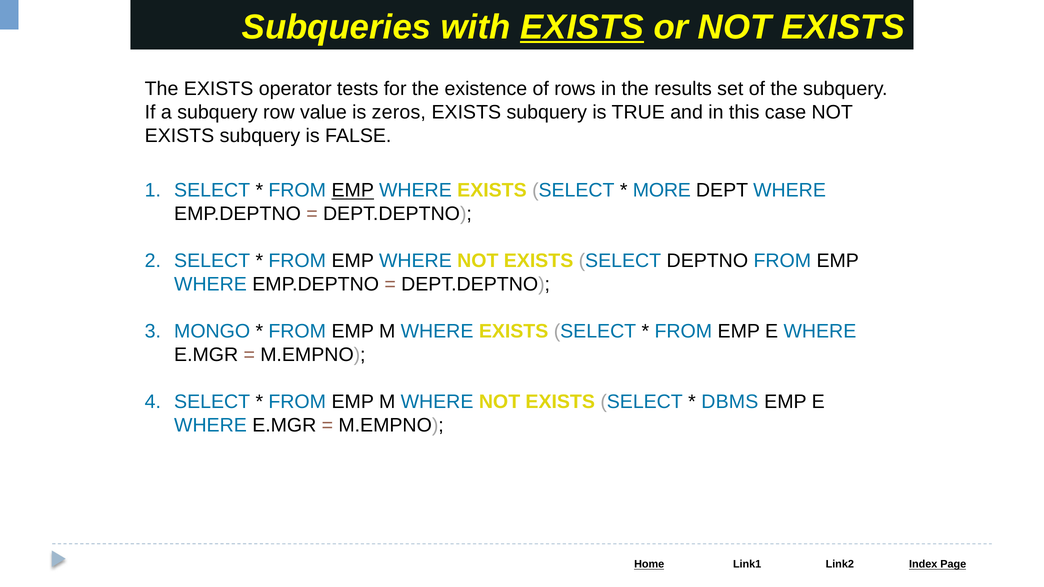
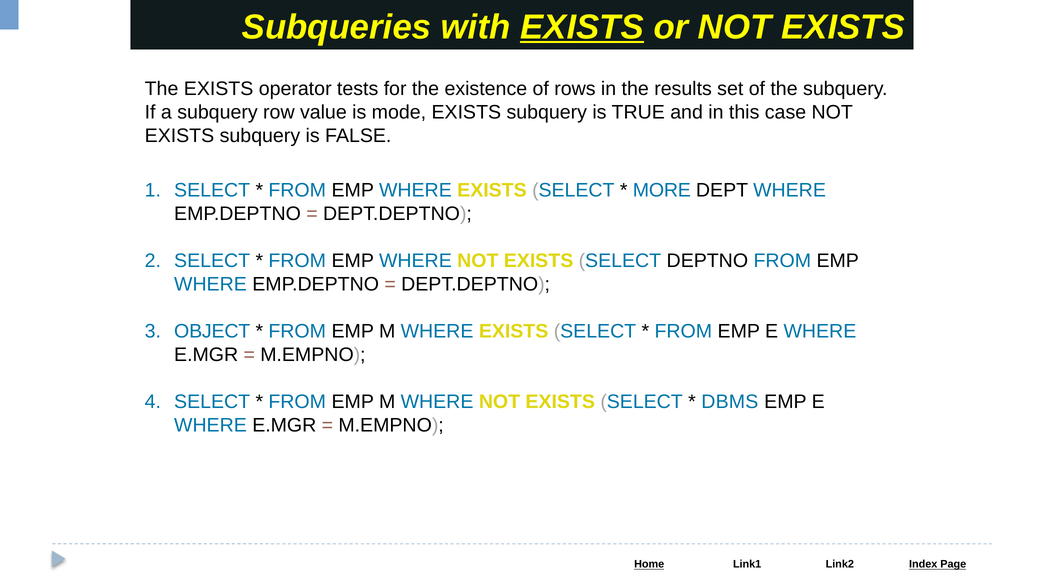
zeros: zeros -> mode
EMP at (353, 191) underline: present -> none
MONGO: MONGO -> OBJECT
